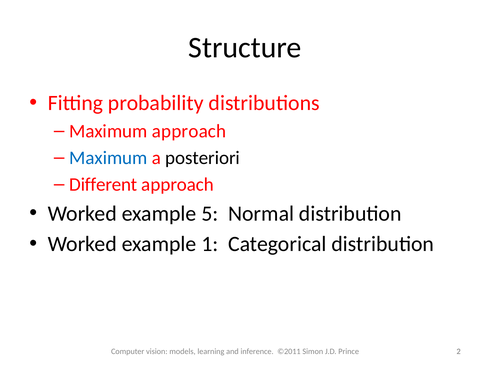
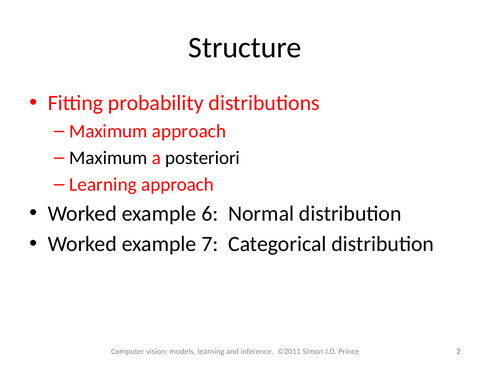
Maximum at (108, 158) colour: blue -> black
Different at (103, 184): Different -> Learning
5: 5 -> 6
1: 1 -> 7
